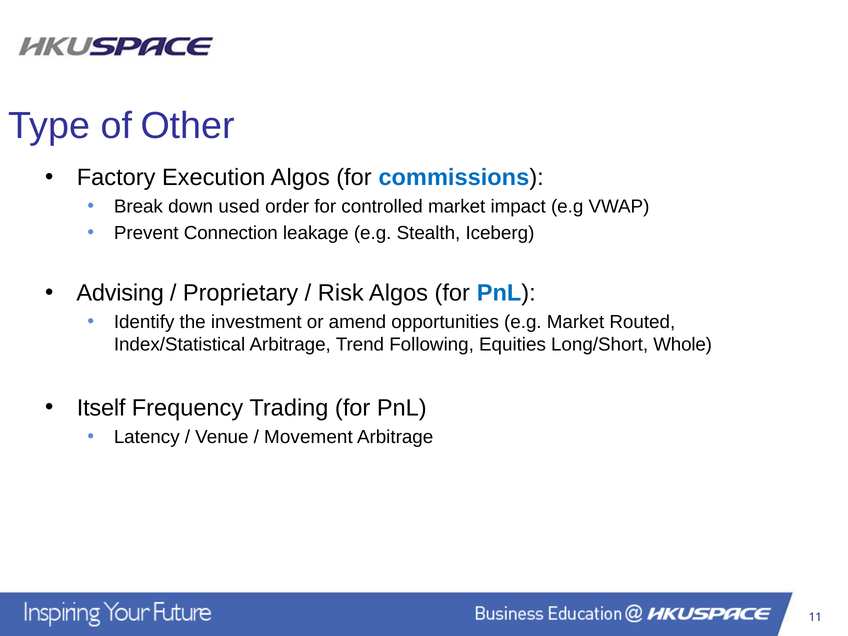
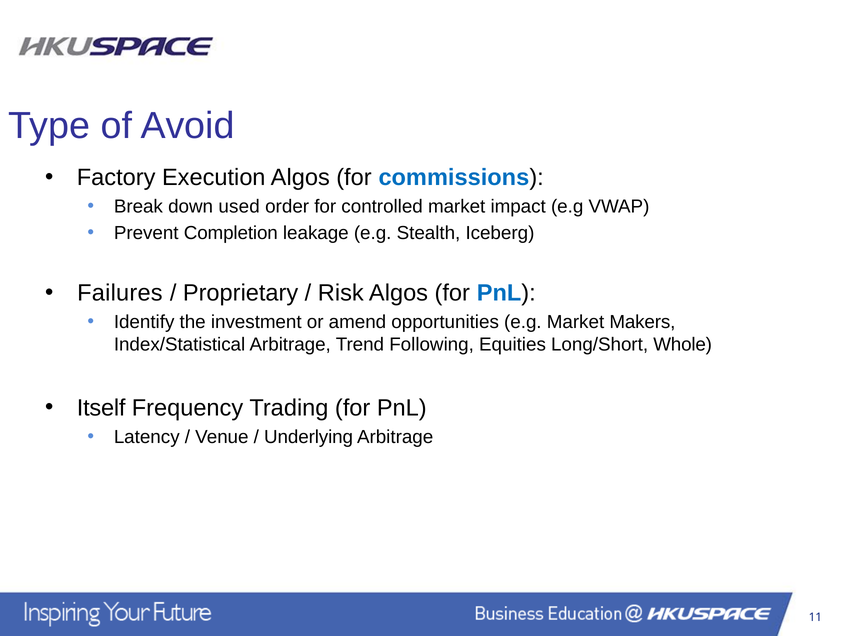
Other: Other -> Avoid
Connection: Connection -> Completion
Advising: Advising -> Failures
Routed: Routed -> Makers
Movement: Movement -> Underlying
